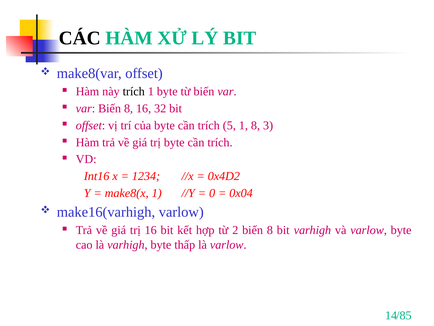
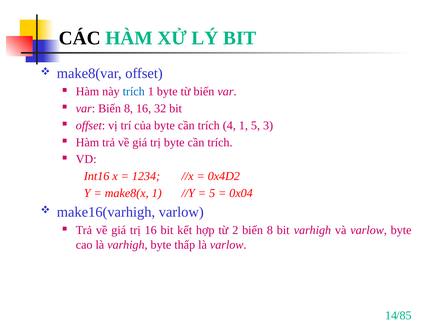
trích at (134, 91) colour: black -> blue
5: 5 -> 4
1 8: 8 -> 5
0 at (212, 193): 0 -> 5
